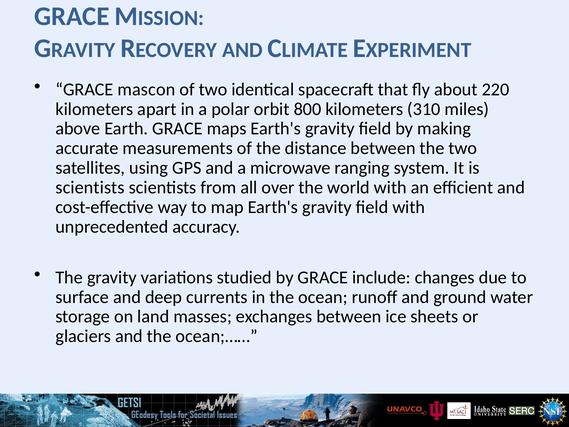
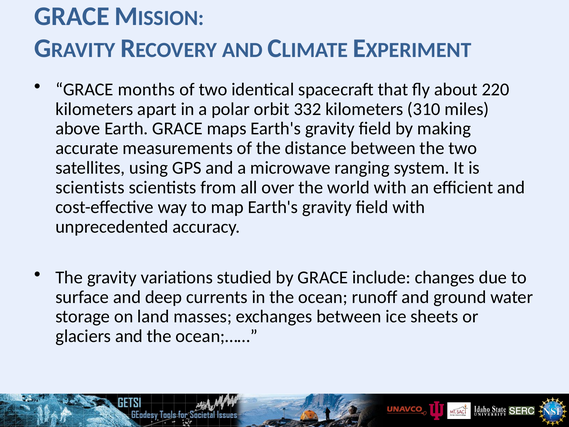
mascon: mascon -> months
800: 800 -> 332
